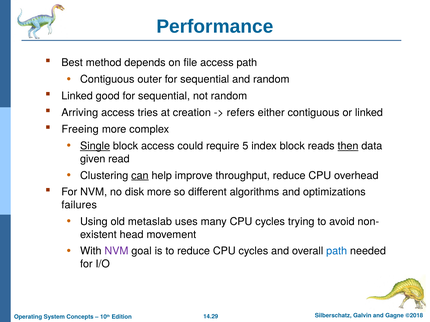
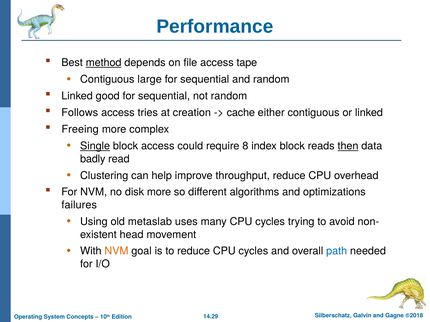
method underline: none -> present
access path: path -> tape
outer: outer -> large
Arriving: Arriving -> Follows
refers: refers -> cache
5: 5 -> 8
given: given -> badly
can underline: present -> none
NVM at (116, 252) colour: purple -> orange
